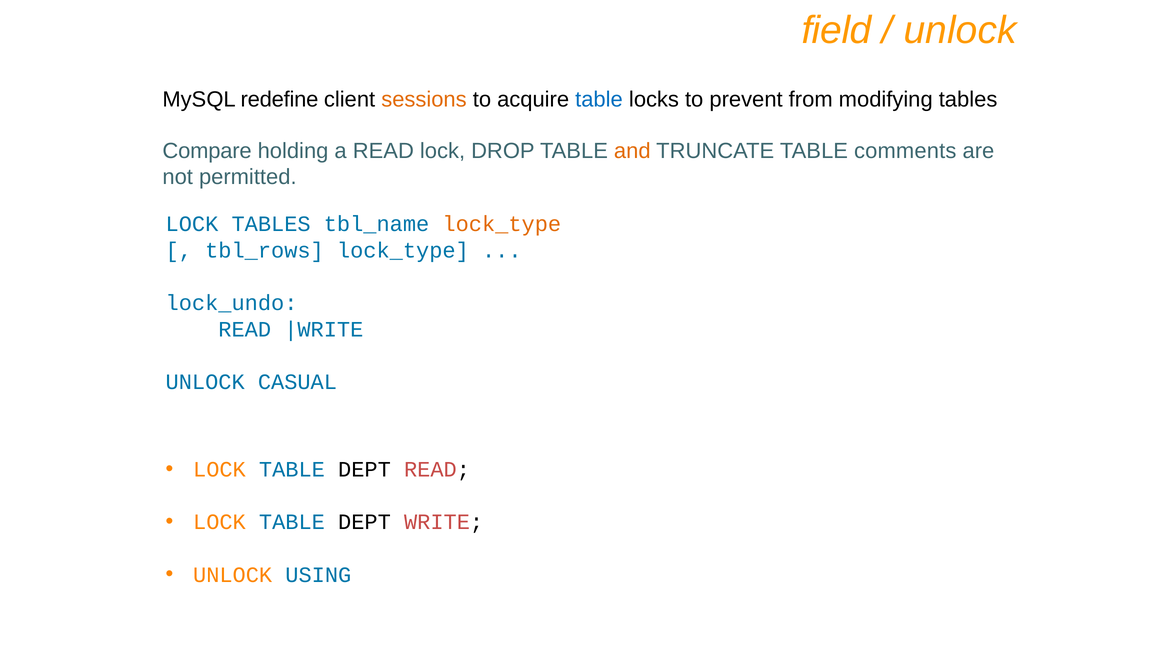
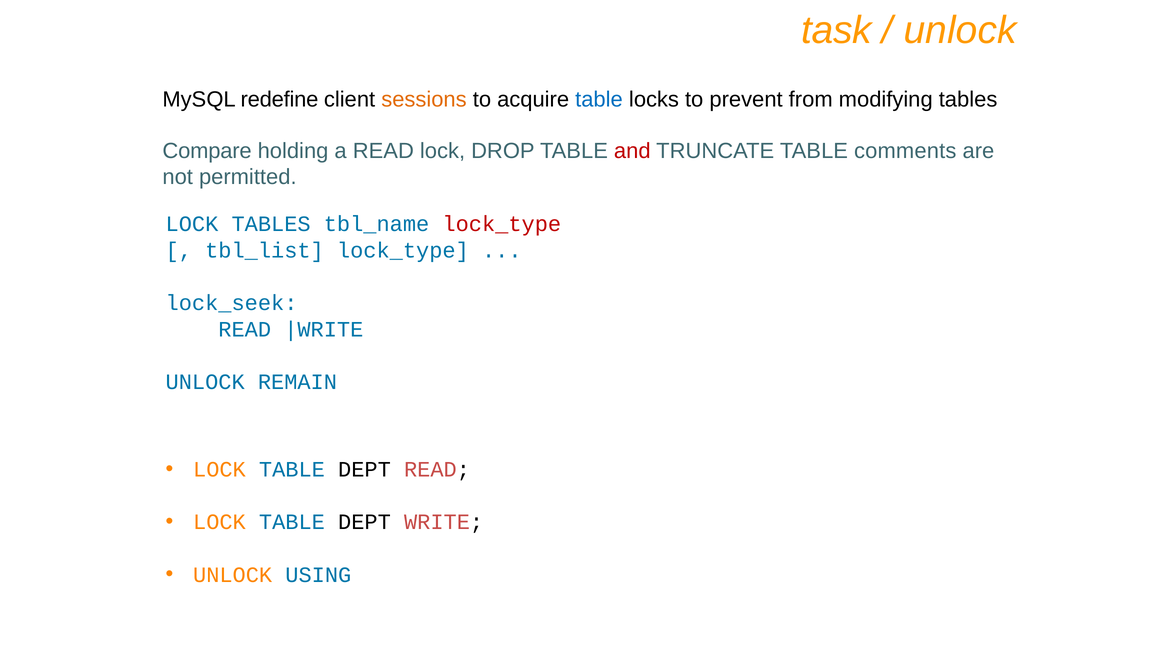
field: field -> task
and colour: orange -> red
lock_type at (502, 224) colour: orange -> red
tbl_rows: tbl_rows -> tbl_list
lock_undo: lock_undo -> lock_seek
CASUAL: CASUAL -> REMAIN
